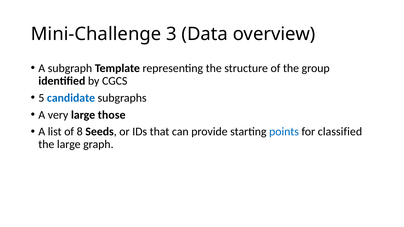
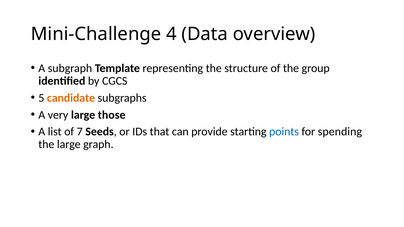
3: 3 -> 4
candidate colour: blue -> orange
8: 8 -> 7
classified: classified -> spending
